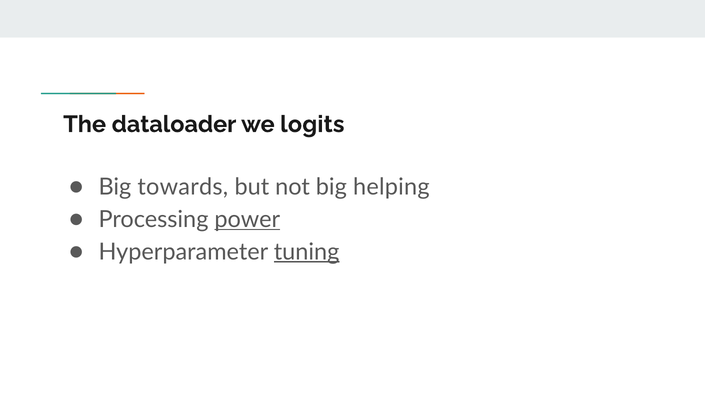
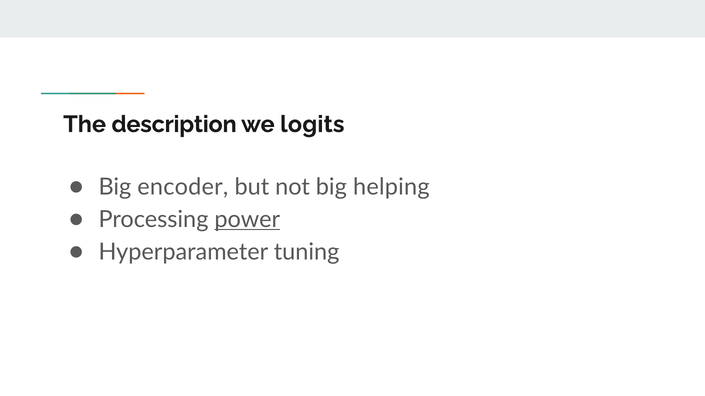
dataloader: dataloader -> description
towards: towards -> encoder
tuning underline: present -> none
